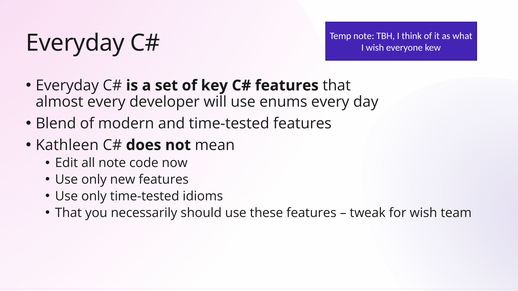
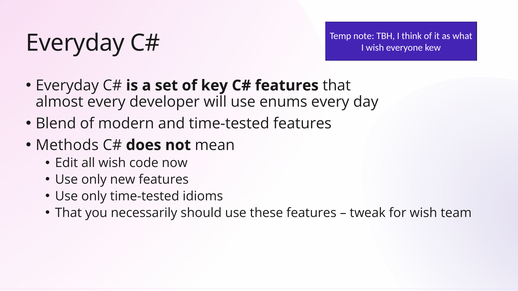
Kathleen: Kathleen -> Methods
all note: note -> wish
